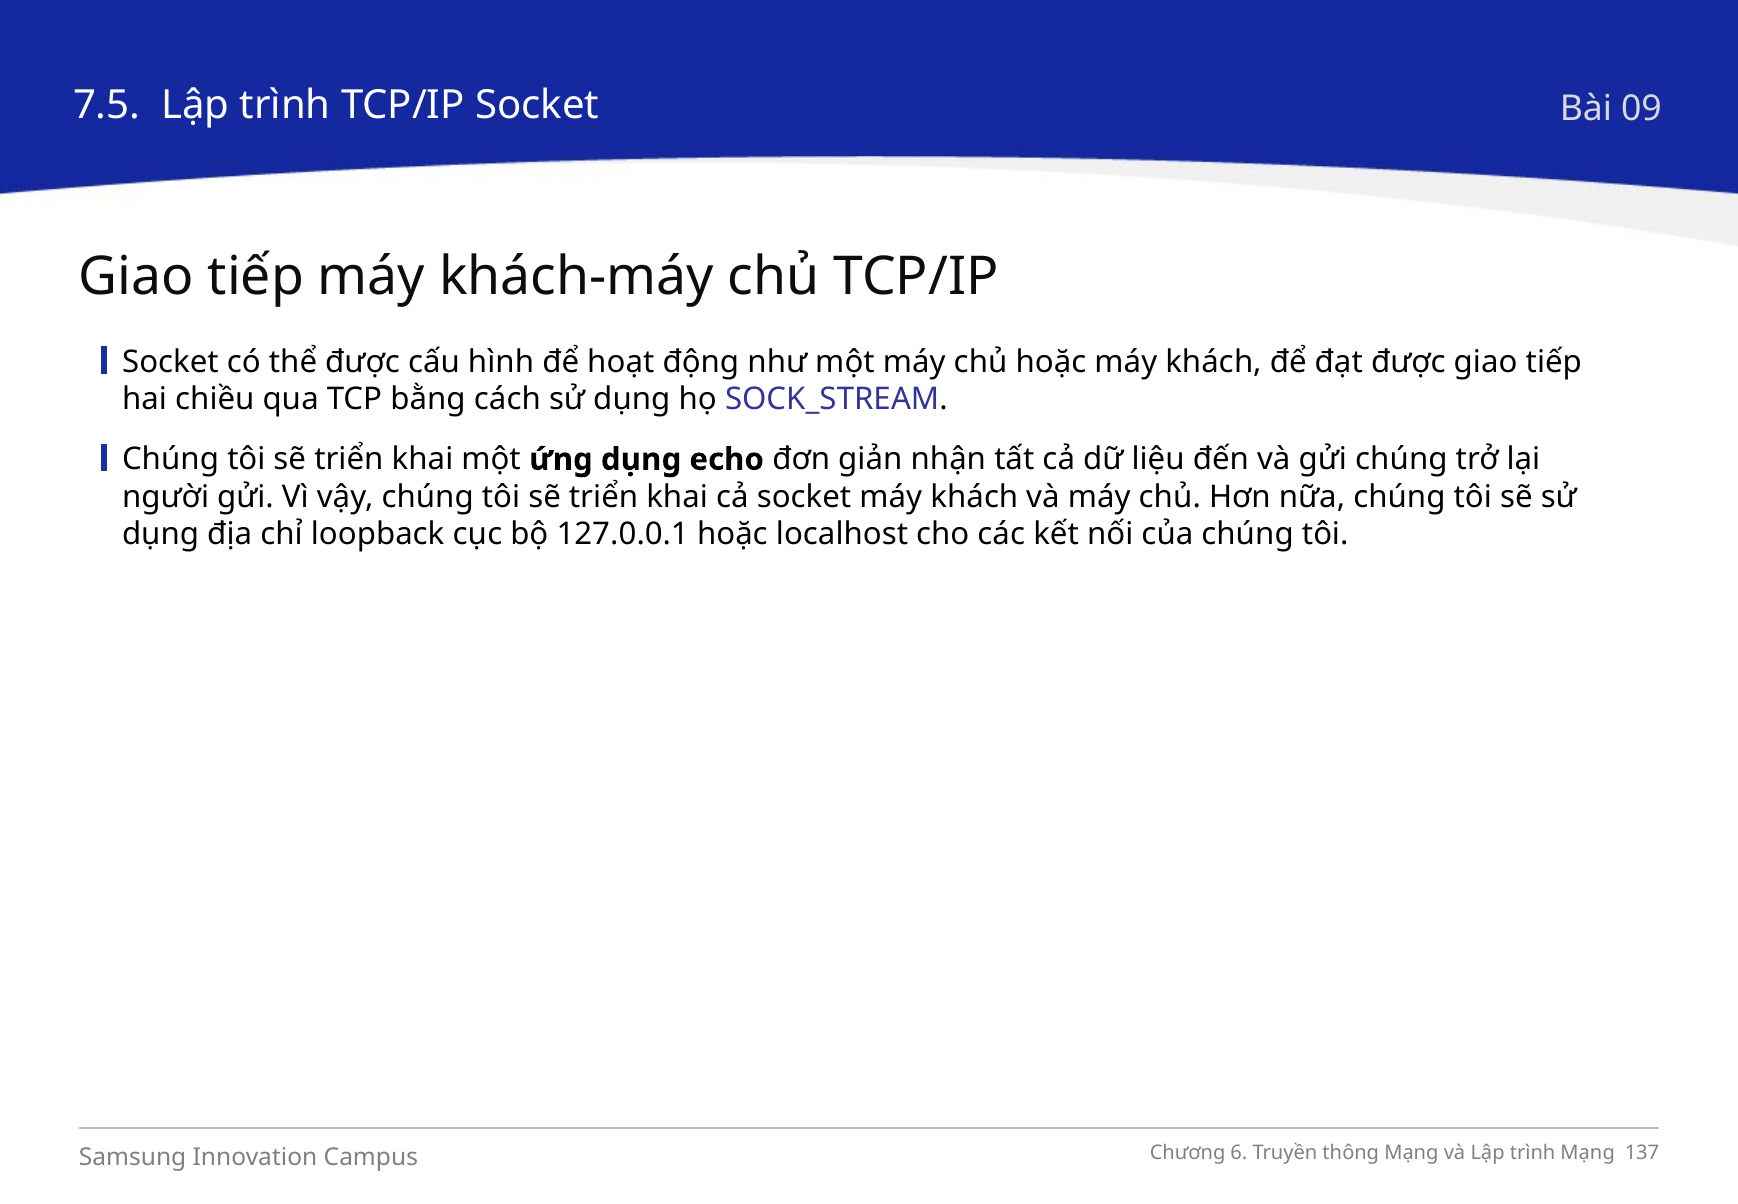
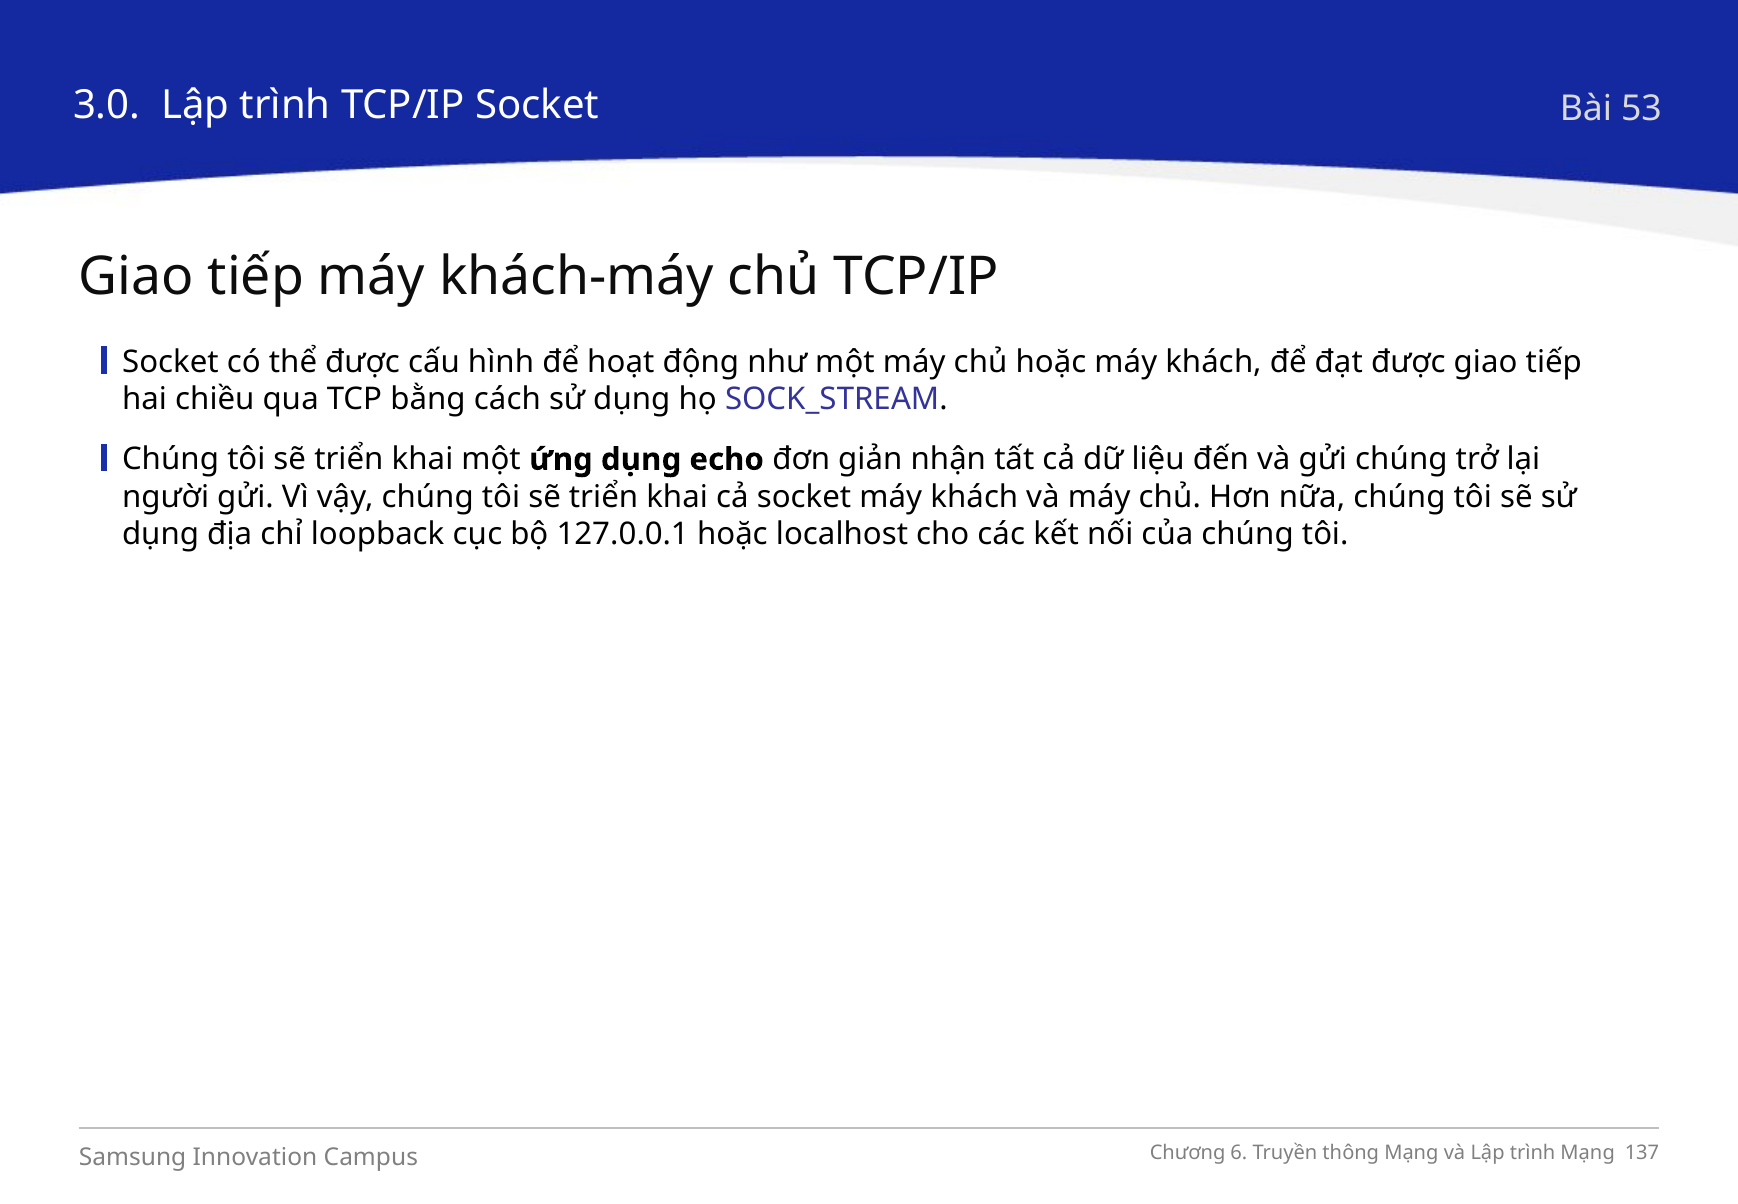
7.5: 7.5 -> 3.0
09: 09 -> 53
